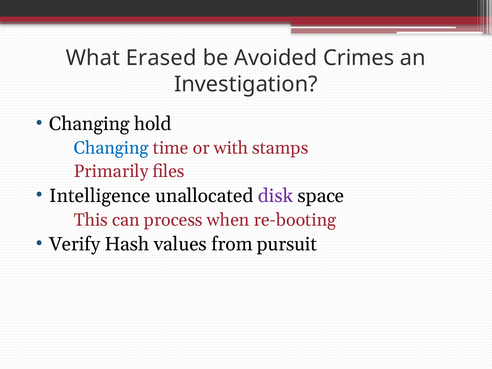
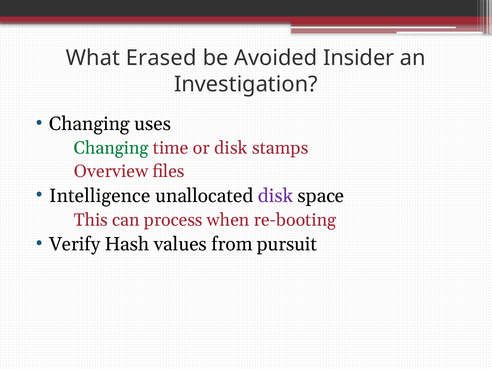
Crimes: Crimes -> Insider
hold: hold -> uses
Changing at (111, 148) colour: blue -> green
or with: with -> disk
Primarily: Primarily -> Overview
